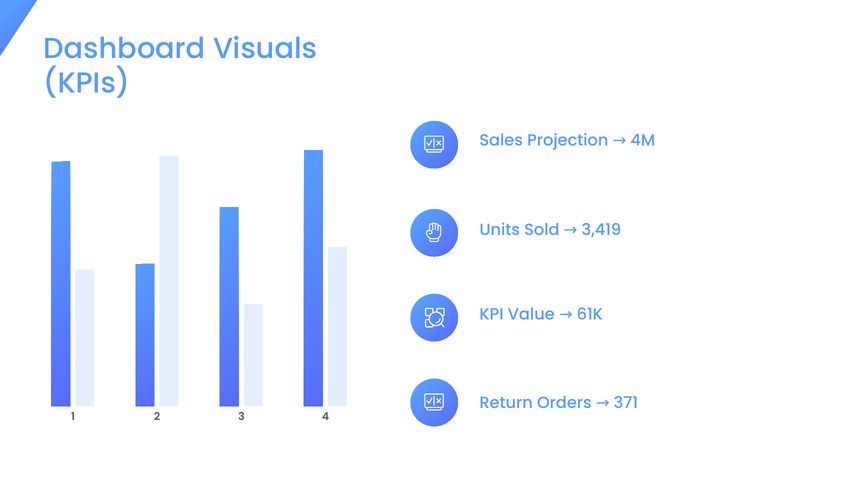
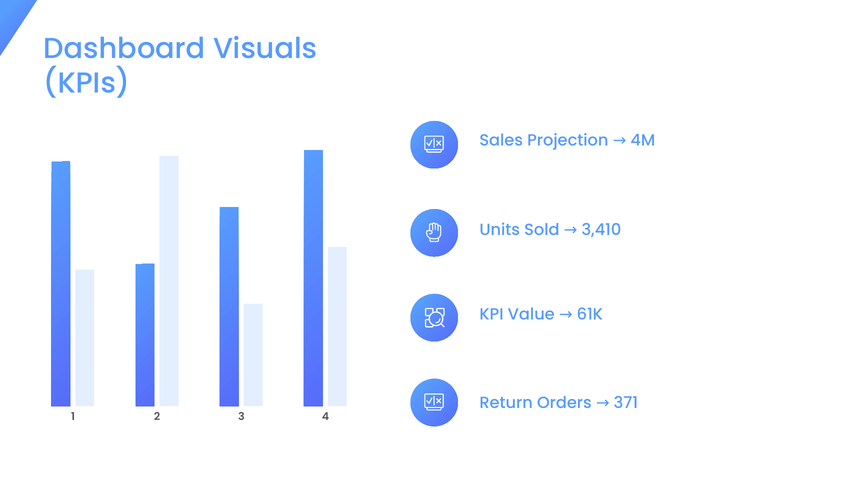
3,419: 3,419 -> 3,410
